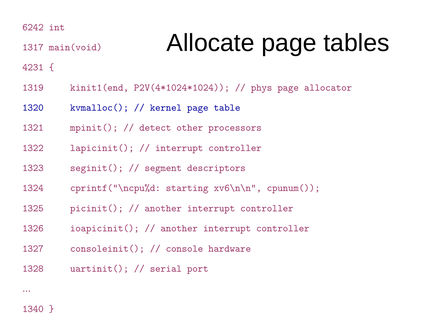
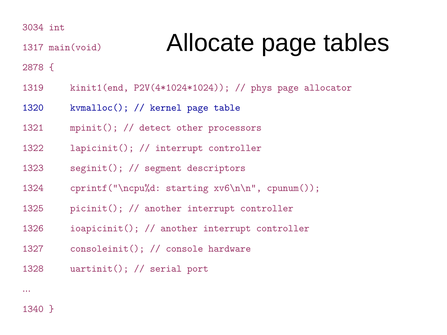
6242: 6242 -> 3034
4231: 4231 -> 2878
